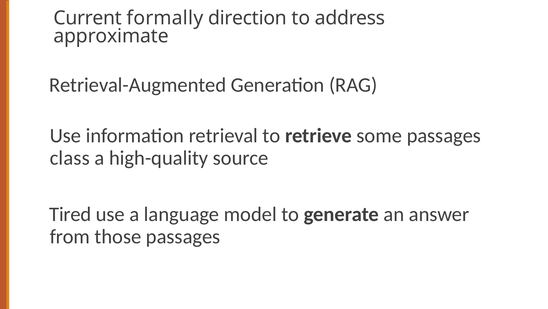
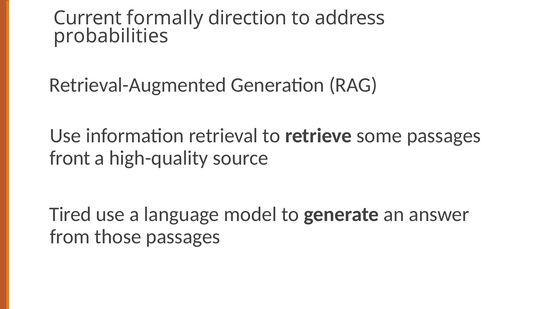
approximate: approximate -> probabilities
class: class -> front
